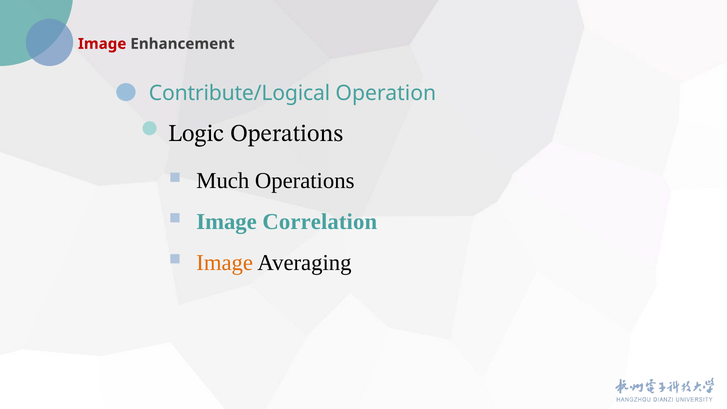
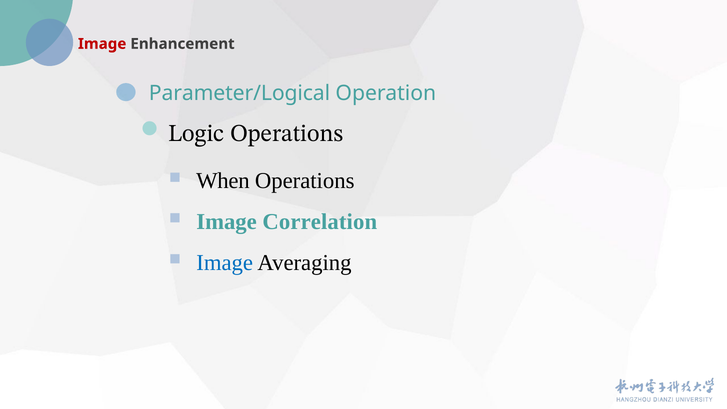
Contribute/Logical: Contribute/Logical -> Parameter/Logical
Much: Much -> When
Image at (225, 263) colour: orange -> blue
